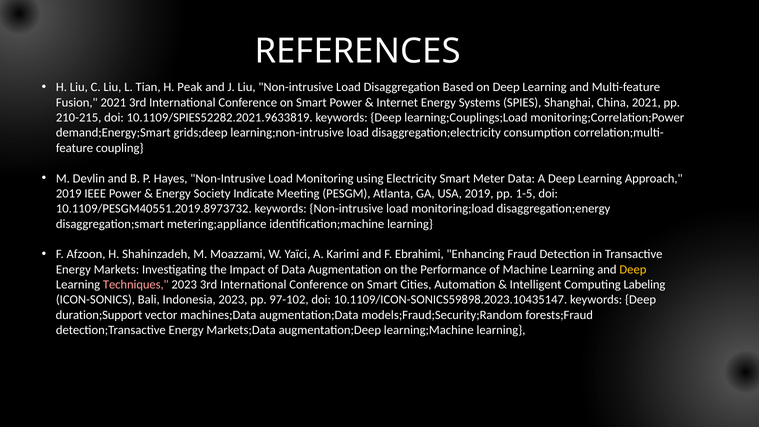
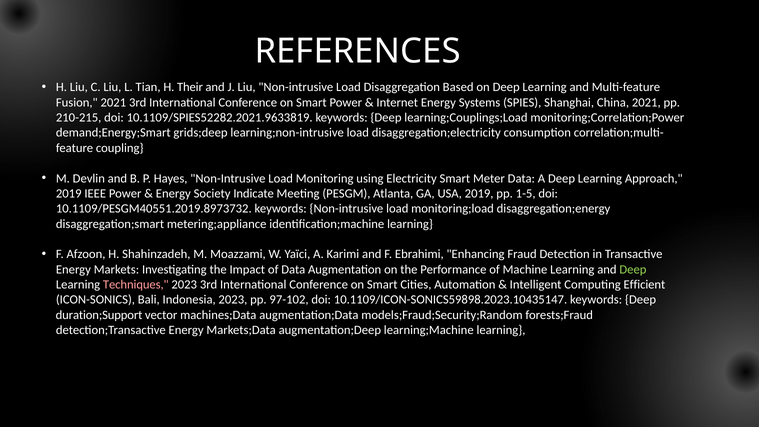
Peak: Peak -> Their
Deep at (633, 269) colour: yellow -> light green
Labeling: Labeling -> Efficient
